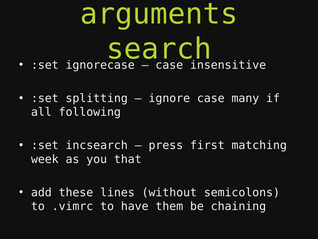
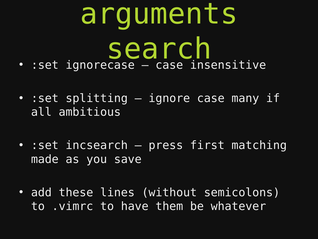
following: following -> ambitious
week: week -> made
that: that -> save
chaining: chaining -> whatever
